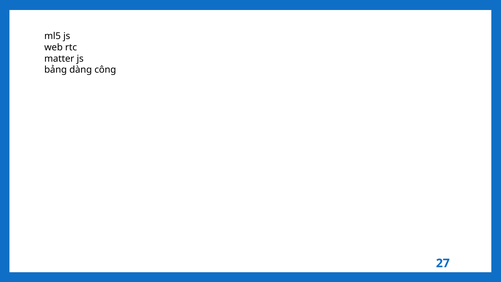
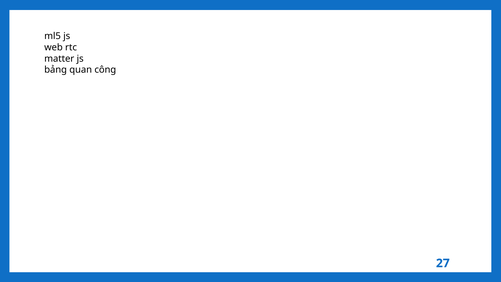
dàng: dàng -> quan
